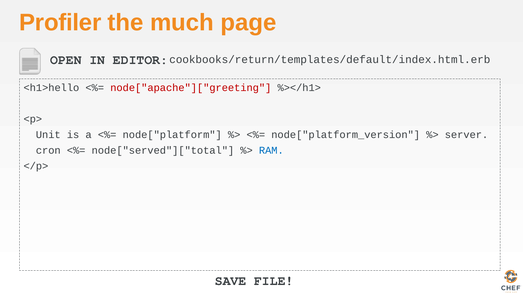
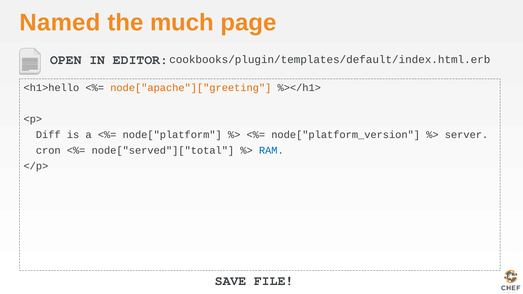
Profiler: Profiler -> Named
cookbooks/return/templates/default/index.html.erb: cookbooks/return/templates/default/index.html.erb -> cookbooks/plugin/templates/default/index.html.erb
node["apache"]["greeting colour: red -> orange
Unit: Unit -> Diff
